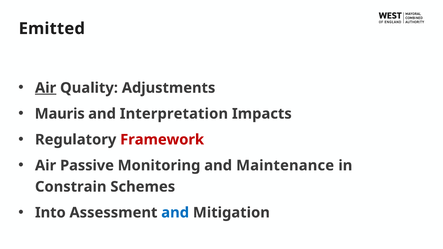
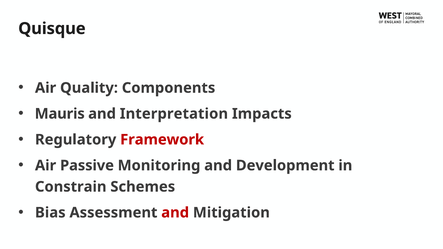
Emitted: Emitted -> Quisque
Air at (46, 88) underline: present -> none
Adjustments: Adjustments -> Components
Maintenance: Maintenance -> Development
Into: Into -> Bias
and at (175, 213) colour: blue -> red
